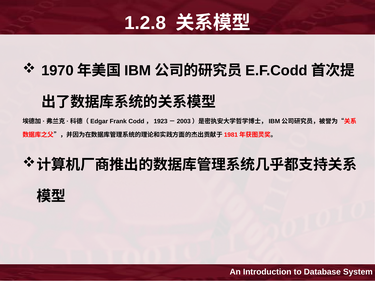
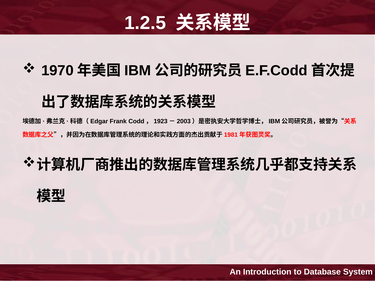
1.2.8: 1.2.8 -> 1.2.5
